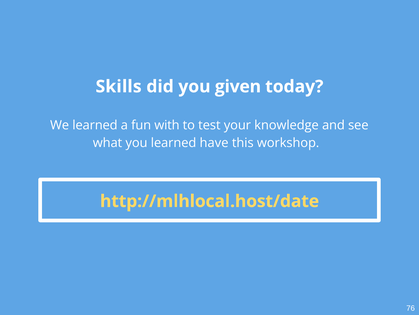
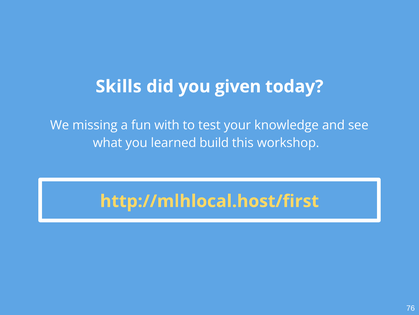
We learned: learned -> missing
have: have -> build
http://mlhlocal.host/date: http://mlhlocal.host/date -> http://mlhlocal.host/first
